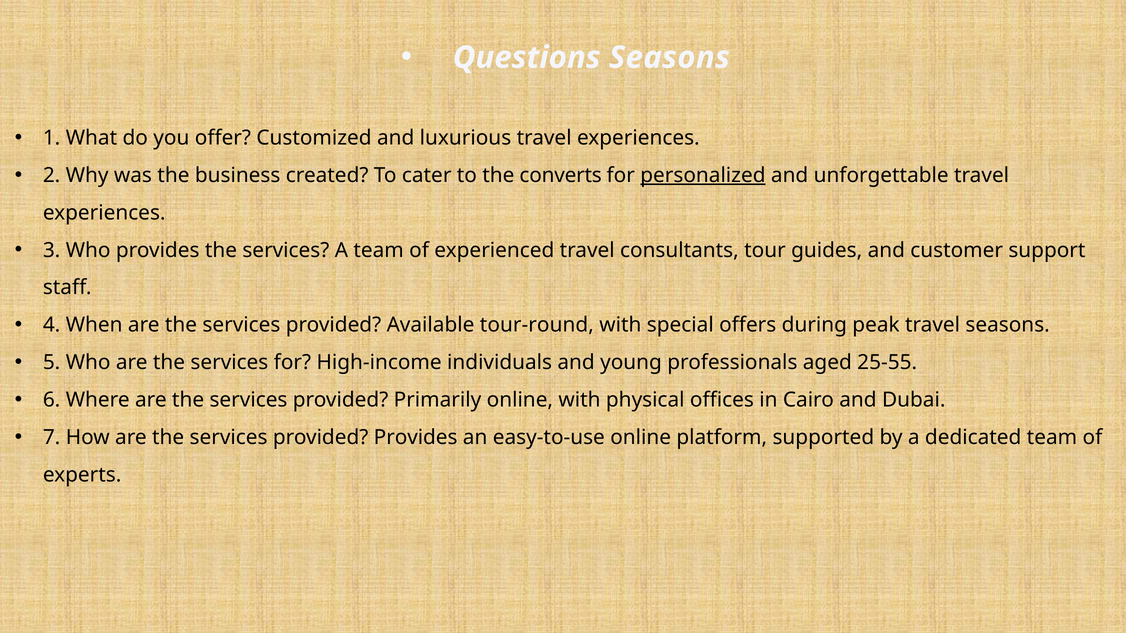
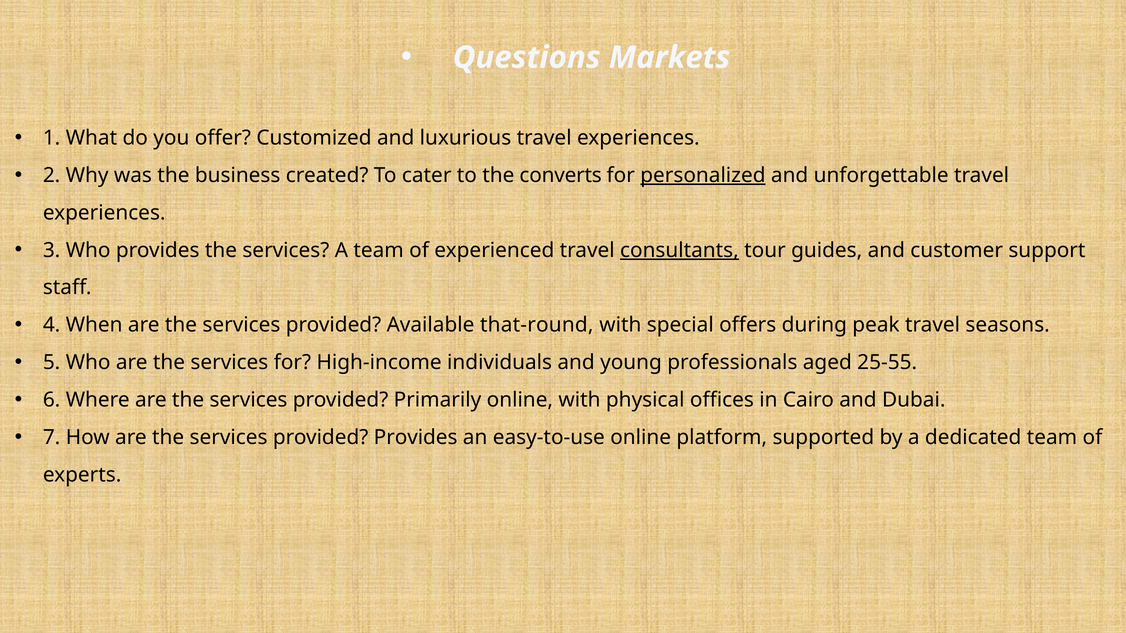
Questions Seasons: Seasons -> Markets
consultants underline: none -> present
tour-round: tour-round -> that-round
